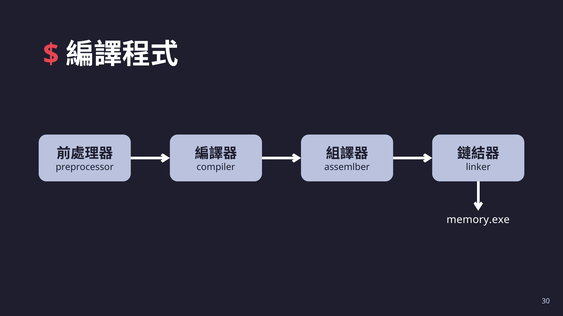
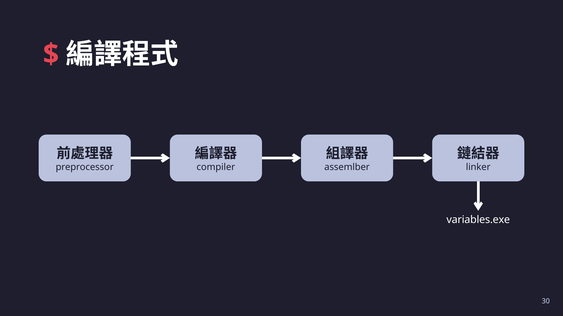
memory.exe: memory.exe -> variables.exe
